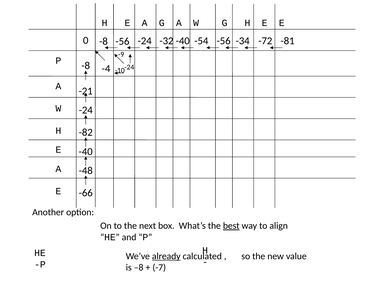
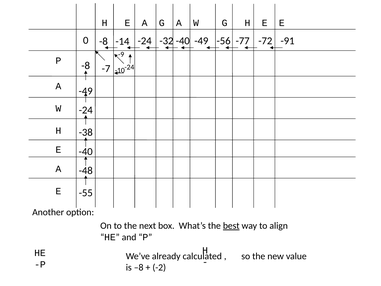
-8 -56: -56 -> -14
-54 at (201, 41): -54 -> -49
-34: -34 -> -77
-81: -81 -> -91
-4: -4 -> -7
-21 at (86, 91): -21 -> -49
-82: -82 -> -38
-66: -66 -> -55
already underline: present -> none
-7: -7 -> -2
